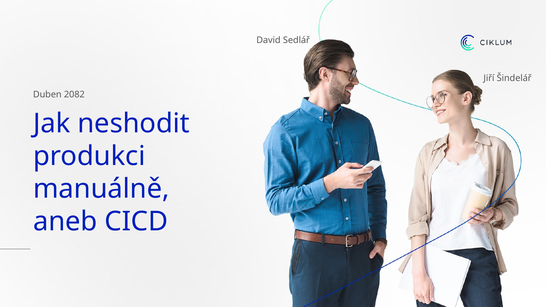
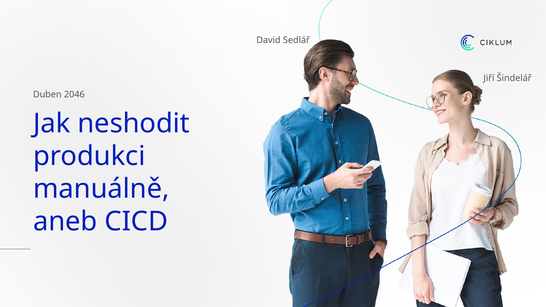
2082: 2082 -> 2046
